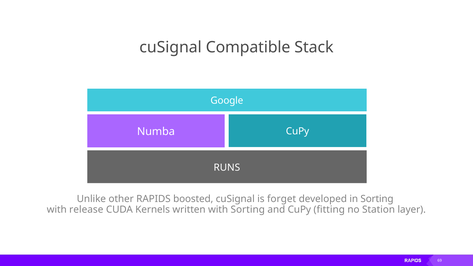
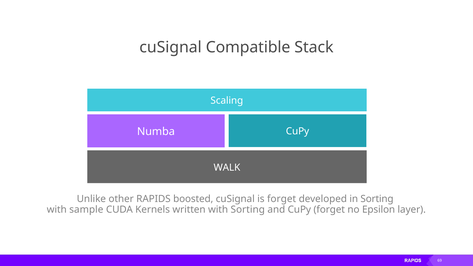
Google: Google -> Scaling
RUNS: RUNS -> WALK
release: release -> sample
CuPy fitting: fitting -> forget
Station: Station -> Epsilon
